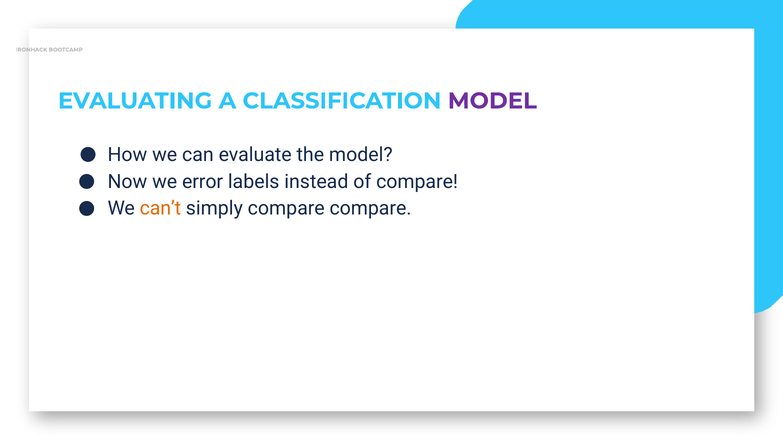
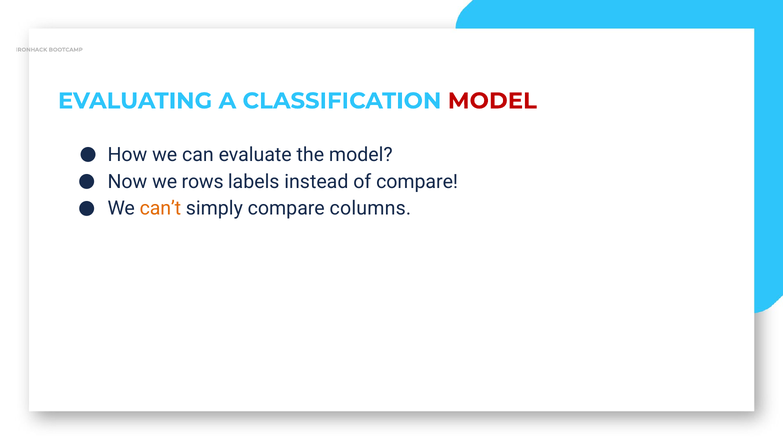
MODEL at (492, 101) colour: purple -> red
error: error -> rows
compare compare: compare -> columns
